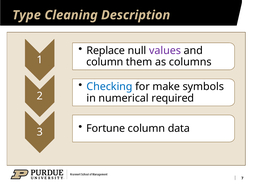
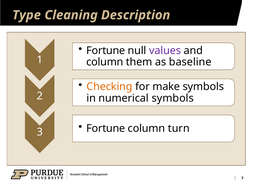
Replace at (106, 51): Replace -> Fortune
columns: columns -> baseline
Checking colour: blue -> orange
numerical required: required -> symbols
data: data -> turn
